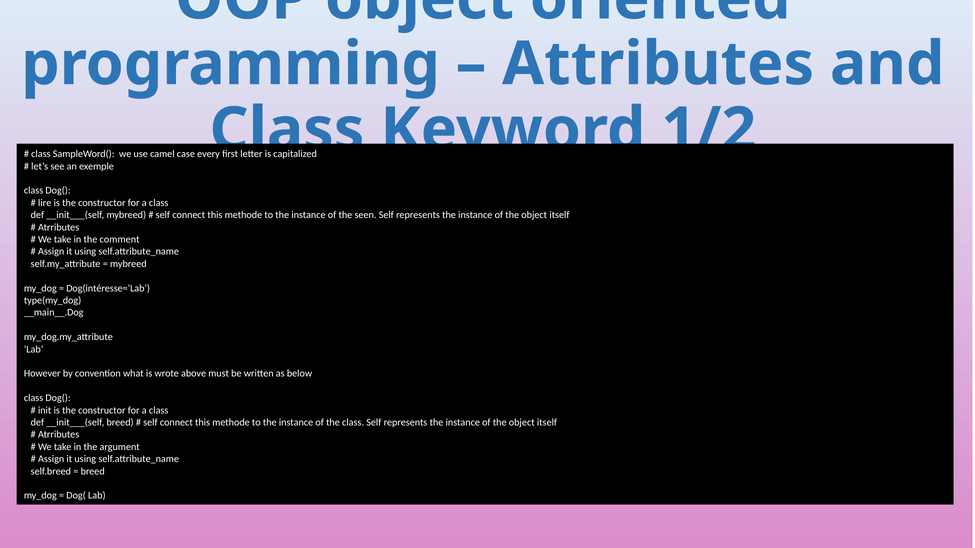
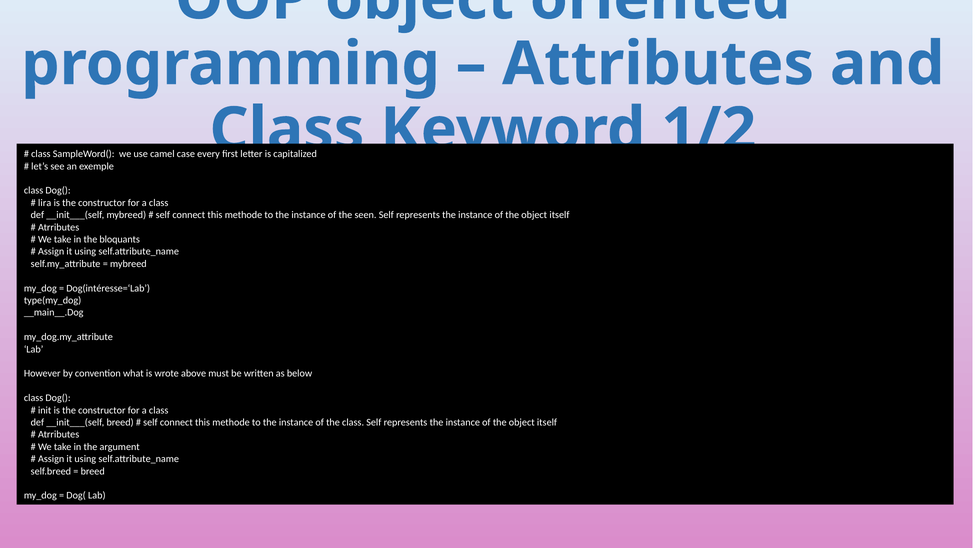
lire: lire -> lira
comment: comment -> bloquants
